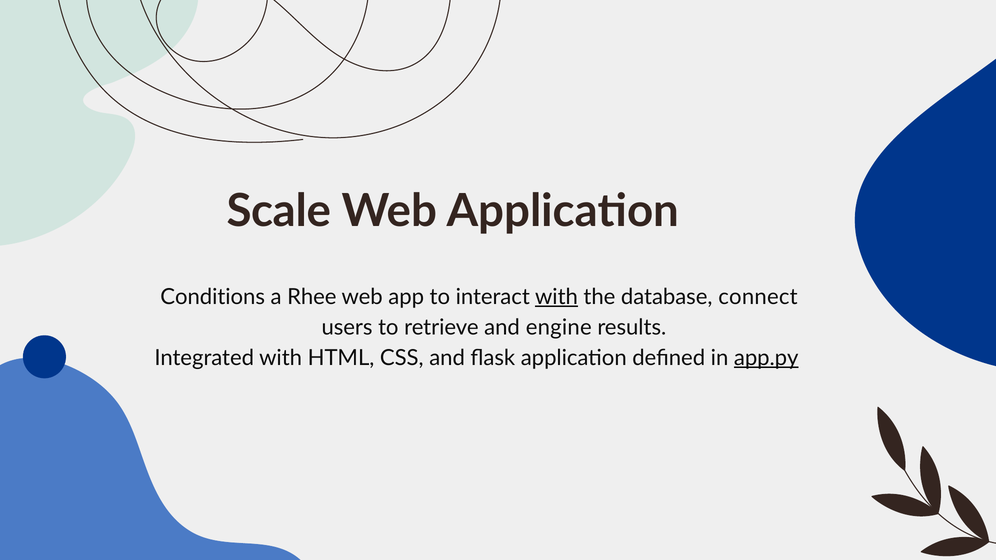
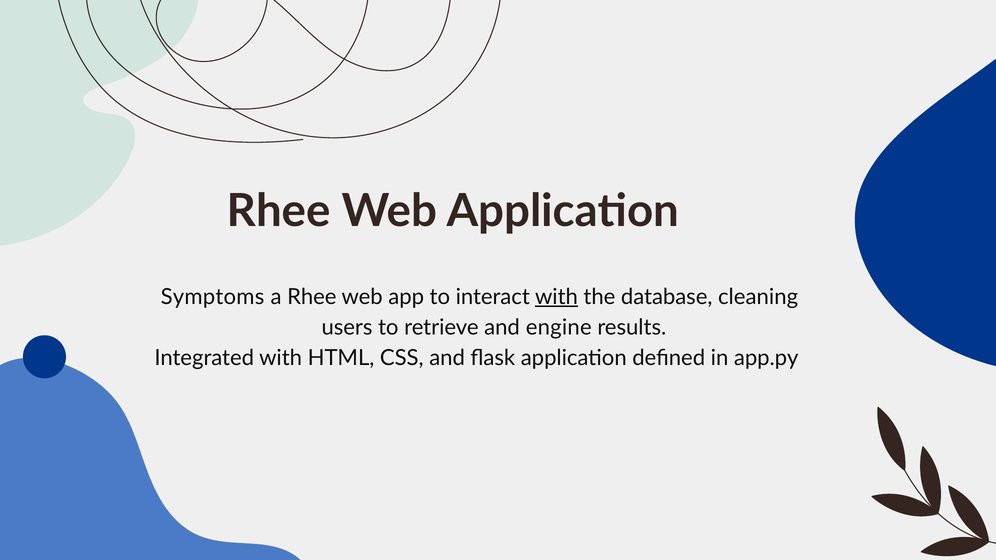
Scale at (279, 212): Scale -> Rhee
Conditions: Conditions -> Symptoms
connect: connect -> cleaning
app.py underline: present -> none
